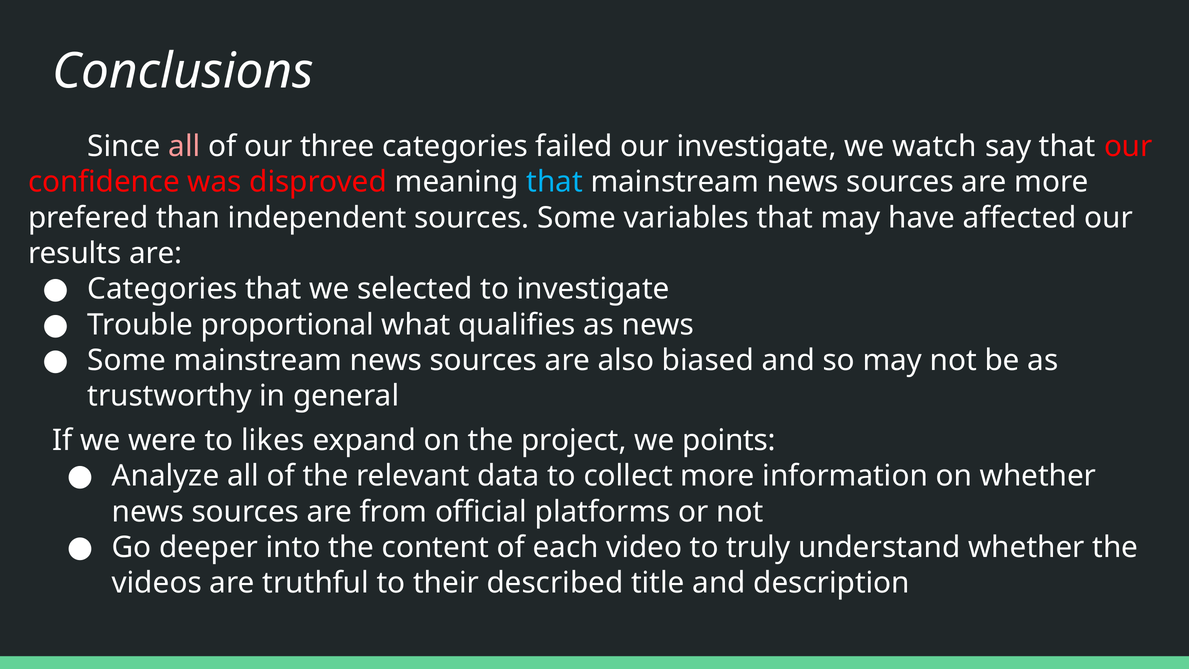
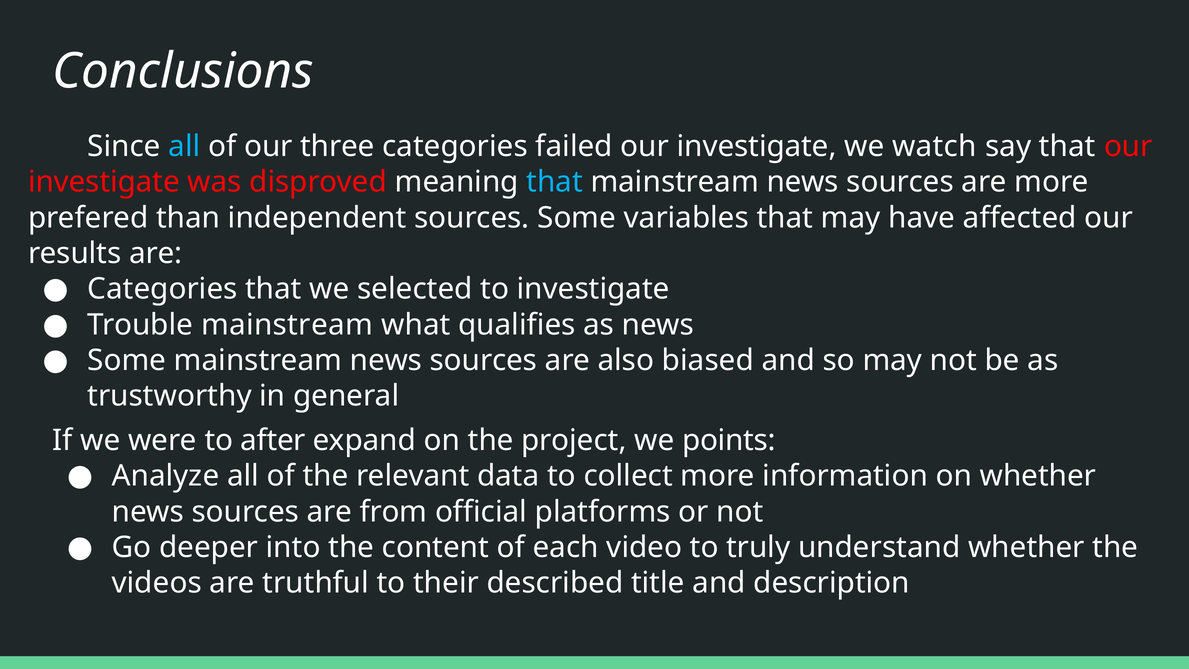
all at (184, 146) colour: pink -> light blue
confidence at (104, 182): confidence -> investigate
Trouble proportional: proportional -> mainstream
likes: likes -> after
